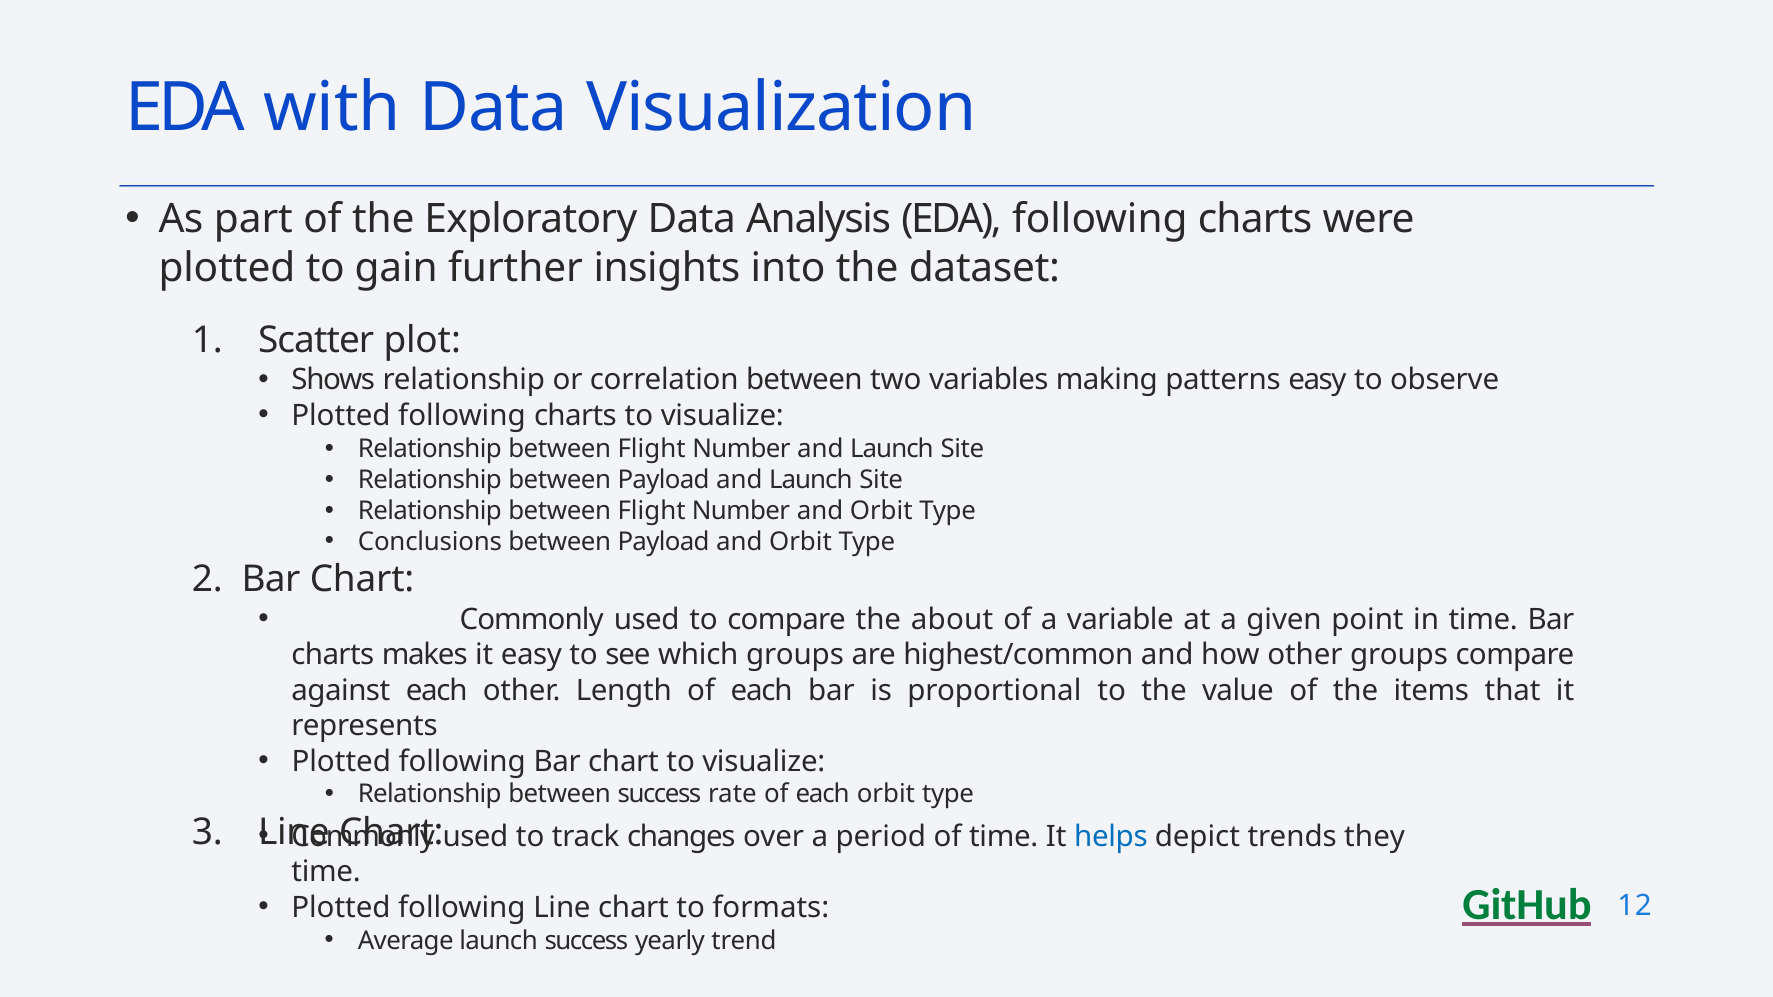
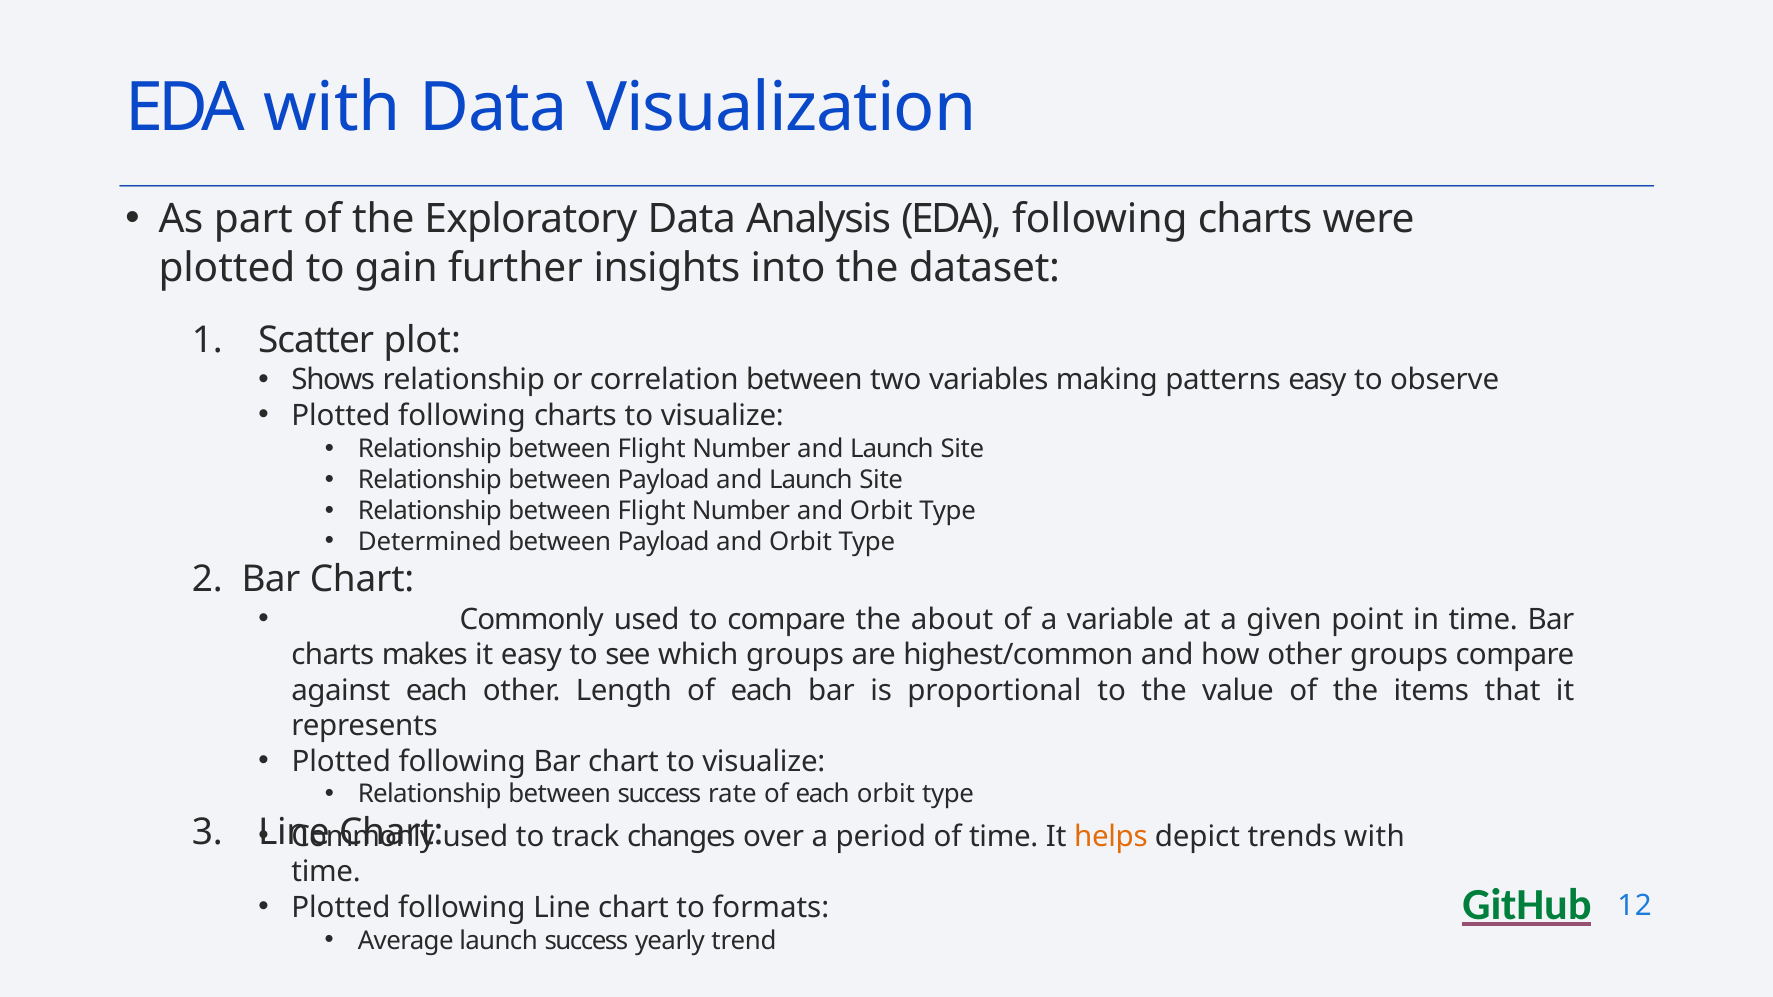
Conclusions: Conclusions -> Determined
helps colour: blue -> orange
trends they: they -> with
